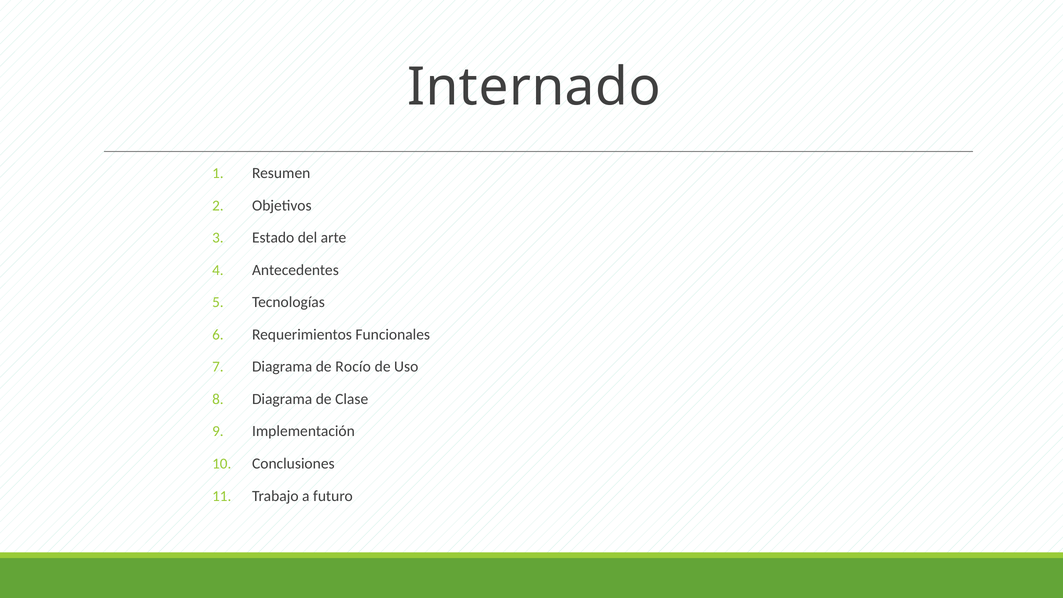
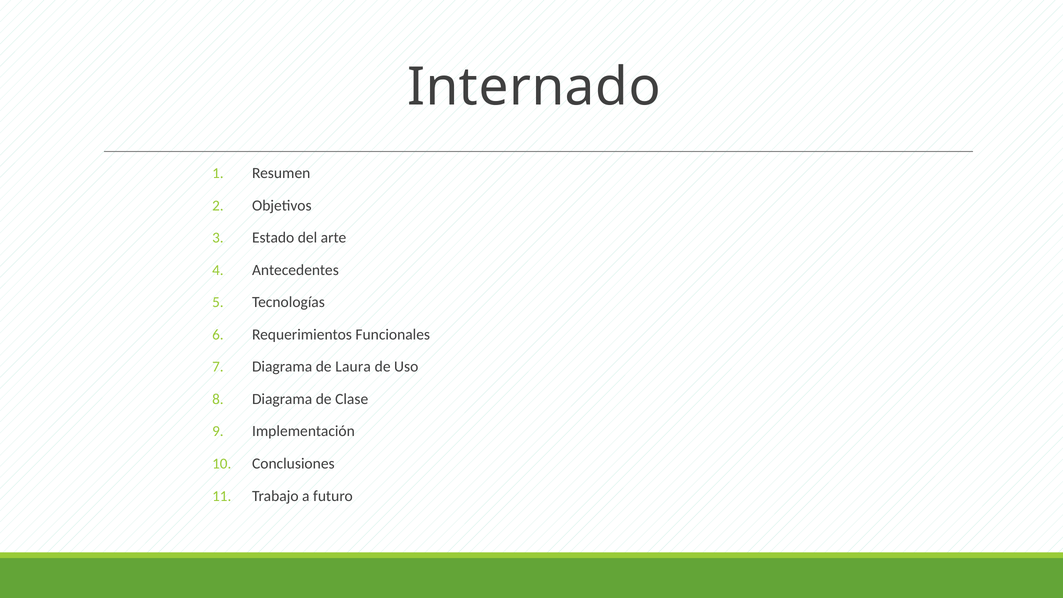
Rocío: Rocío -> Laura
